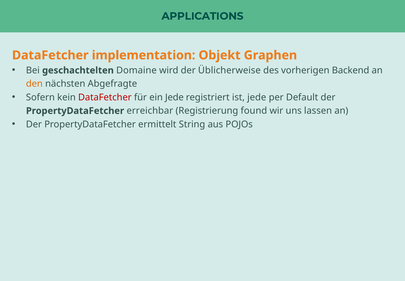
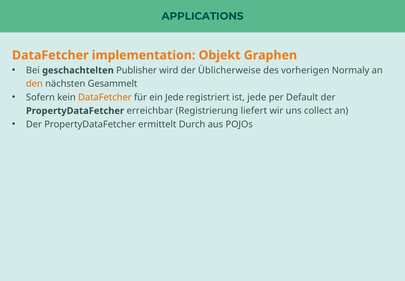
Domaine: Domaine -> Publisher
Backend: Backend -> Normaly
Abgefragte: Abgefragte -> Gesammelt
DataFetcher at (105, 97) colour: red -> orange
found: found -> liefert
lassen: lassen -> collect
String: String -> Durch
